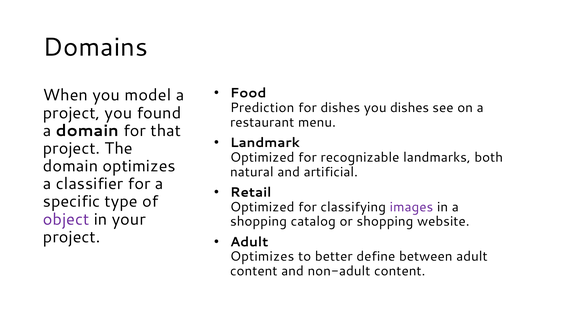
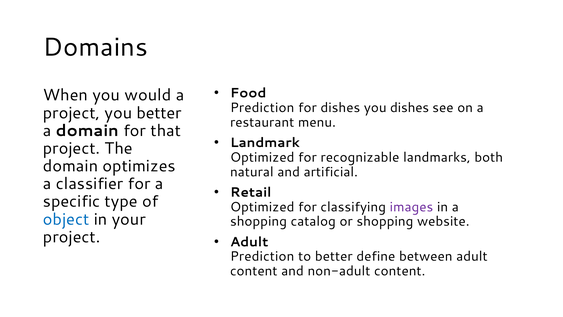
model: model -> would
you found: found -> better
object colour: purple -> blue
Optimizes at (262, 256): Optimizes -> Prediction
